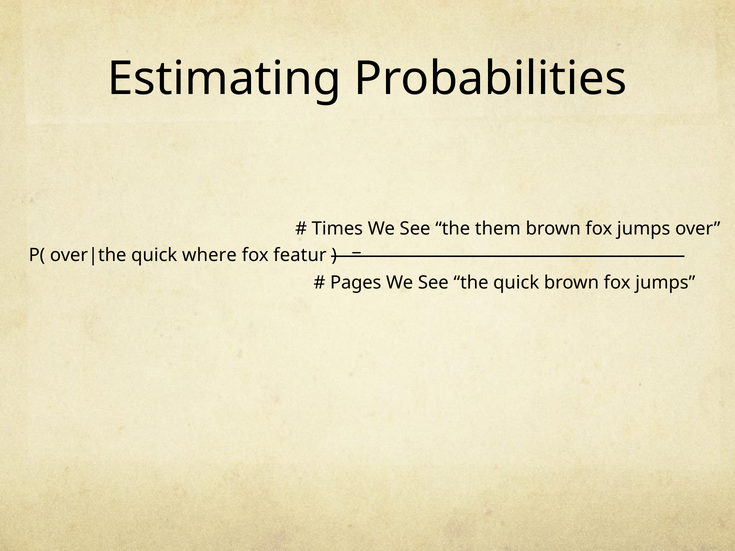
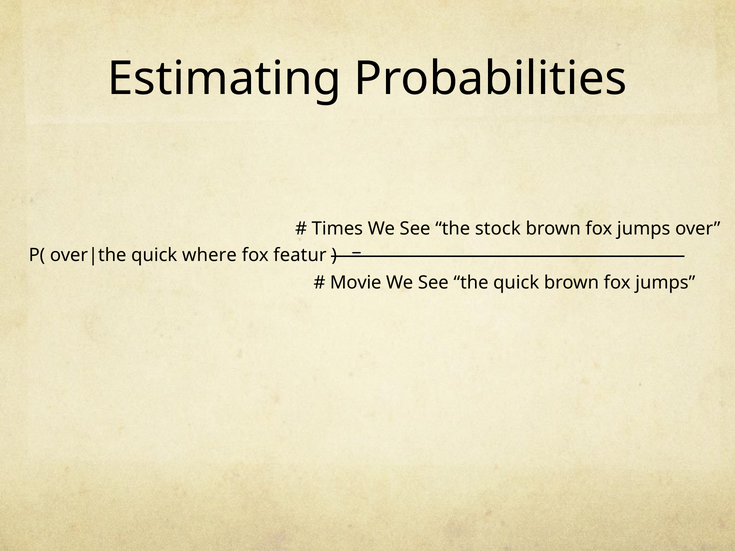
them: them -> stock
Pages: Pages -> Movie
